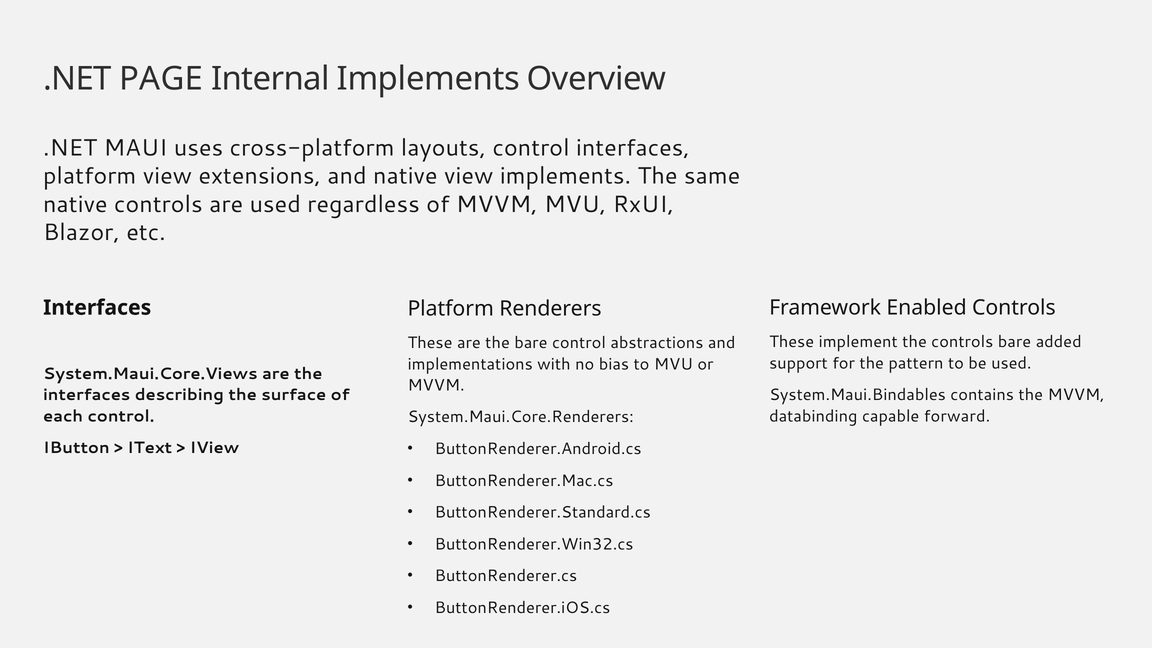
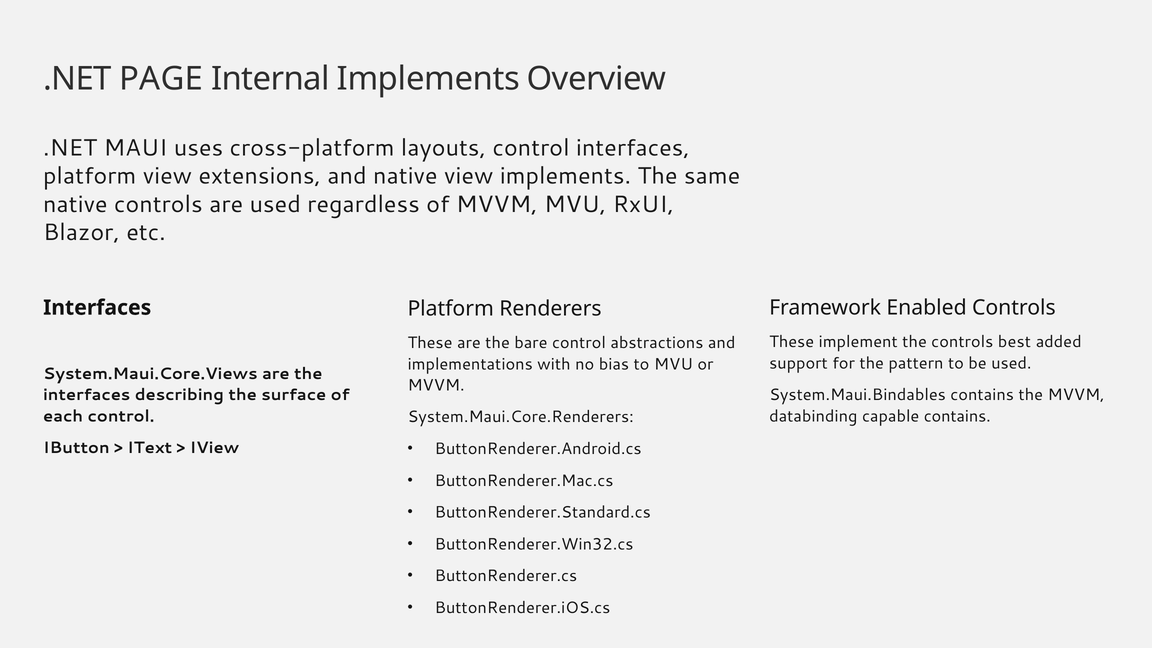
controls bare: bare -> best
capable forward: forward -> contains
